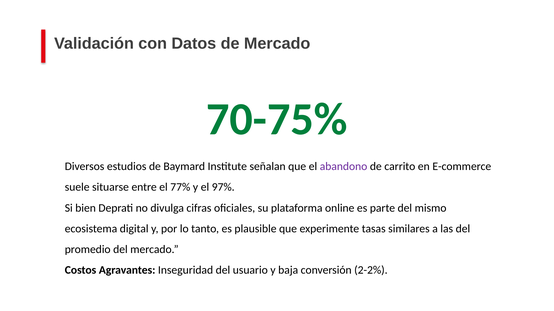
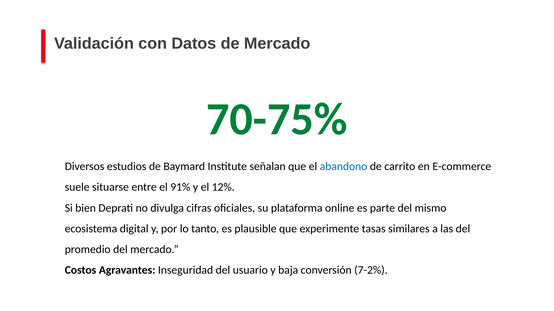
abandono colour: purple -> blue
77%: 77% -> 91%
97%: 97% -> 12%
2-2%: 2-2% -> 7-2%
